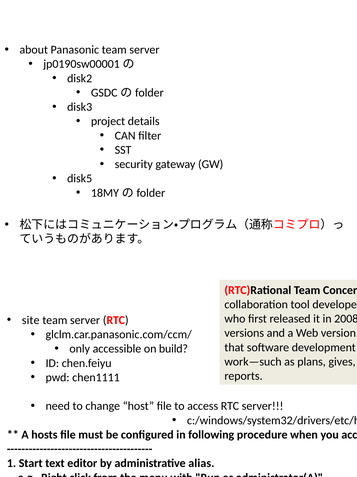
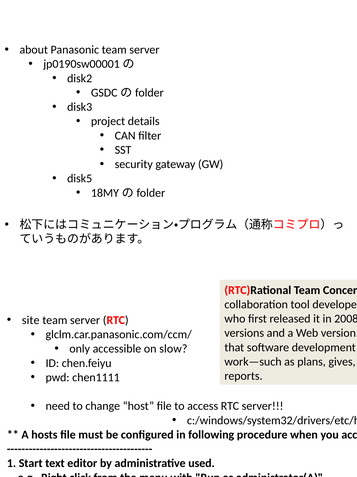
on build: build -> slow
alias: alias -> used
